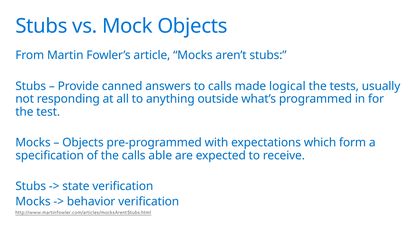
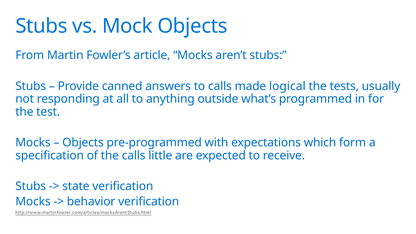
able: able -> little
